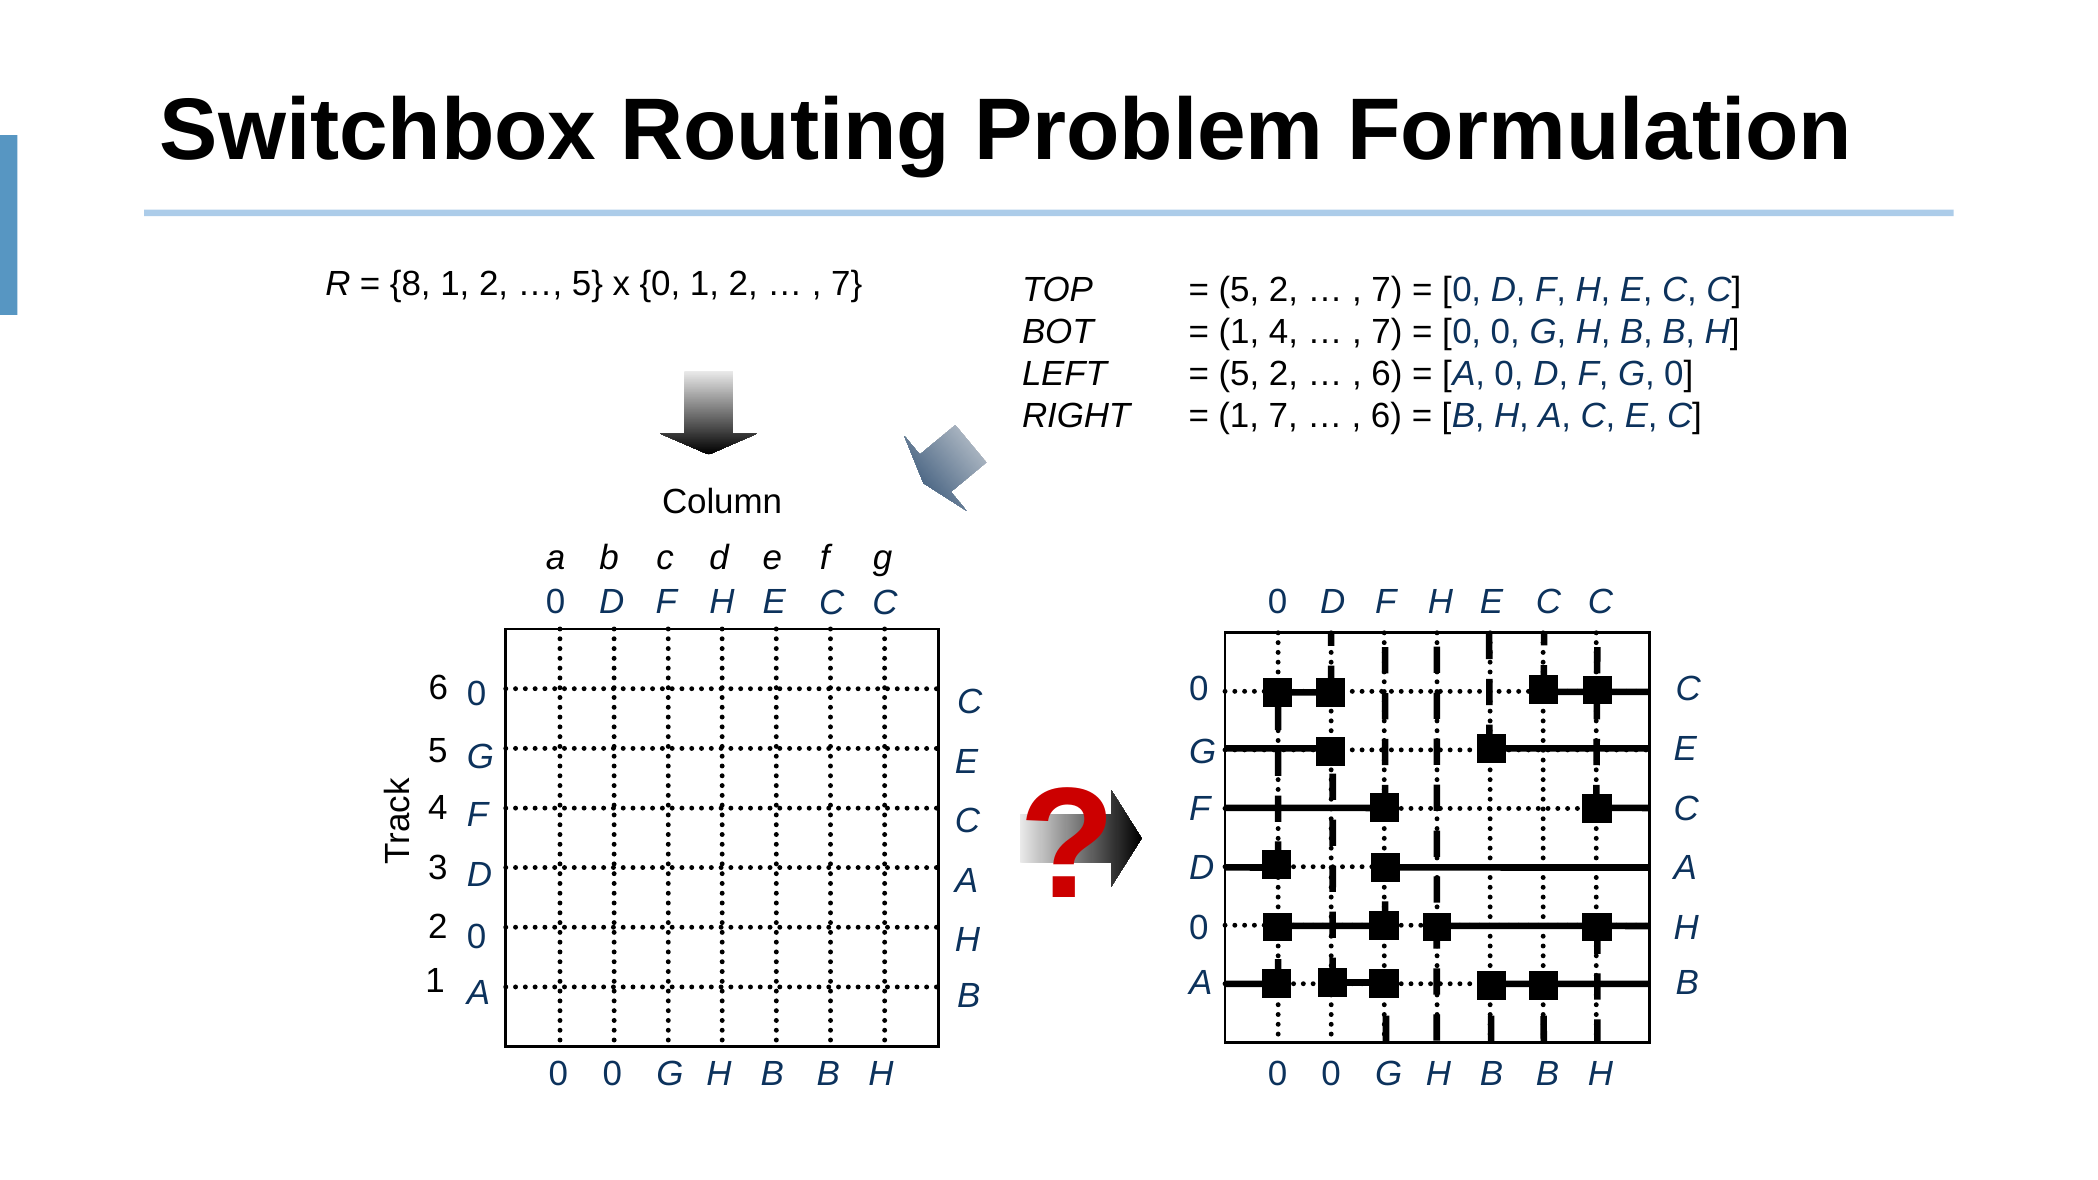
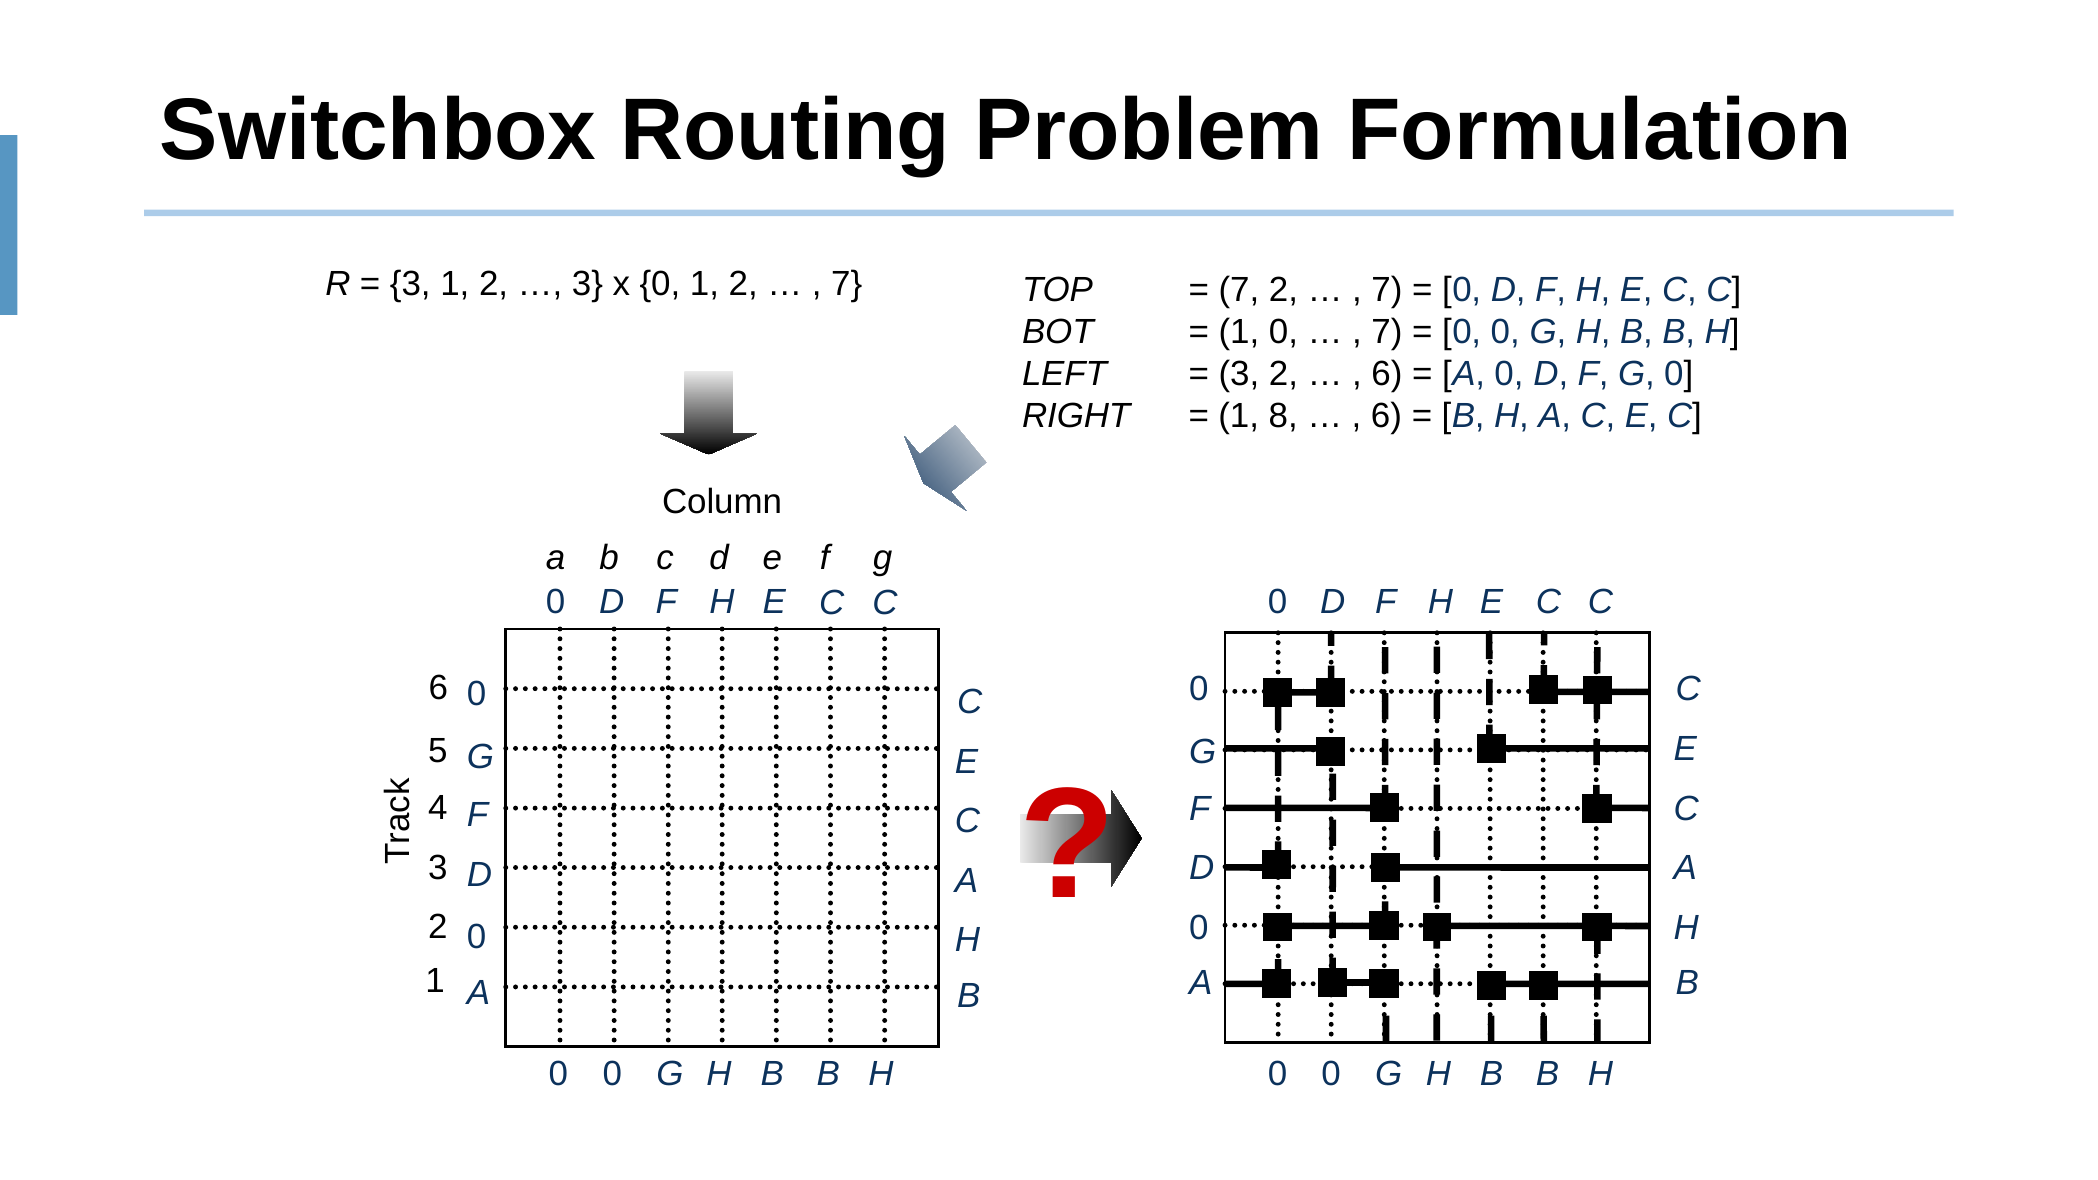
8 at (410, 284): 8 -> 3
5 at (587, 284): 5 -> 3
5 at (1239, 290): 5 -> 7
1 4: 4 -> 0
5 at (1239, 374): 5 -> 3
1 7: 7 -> 8
